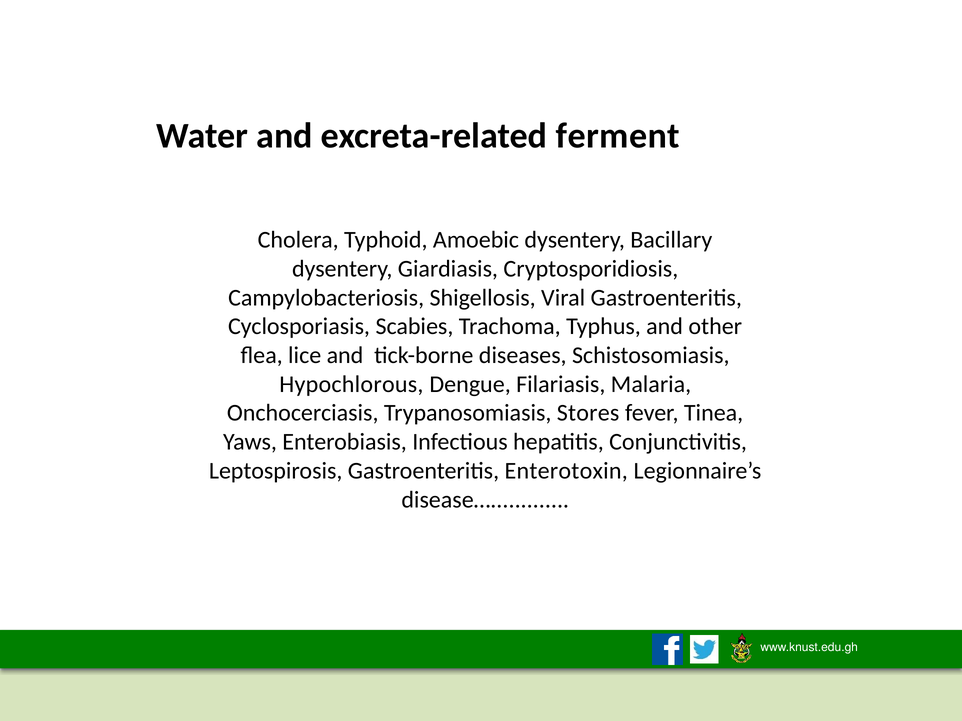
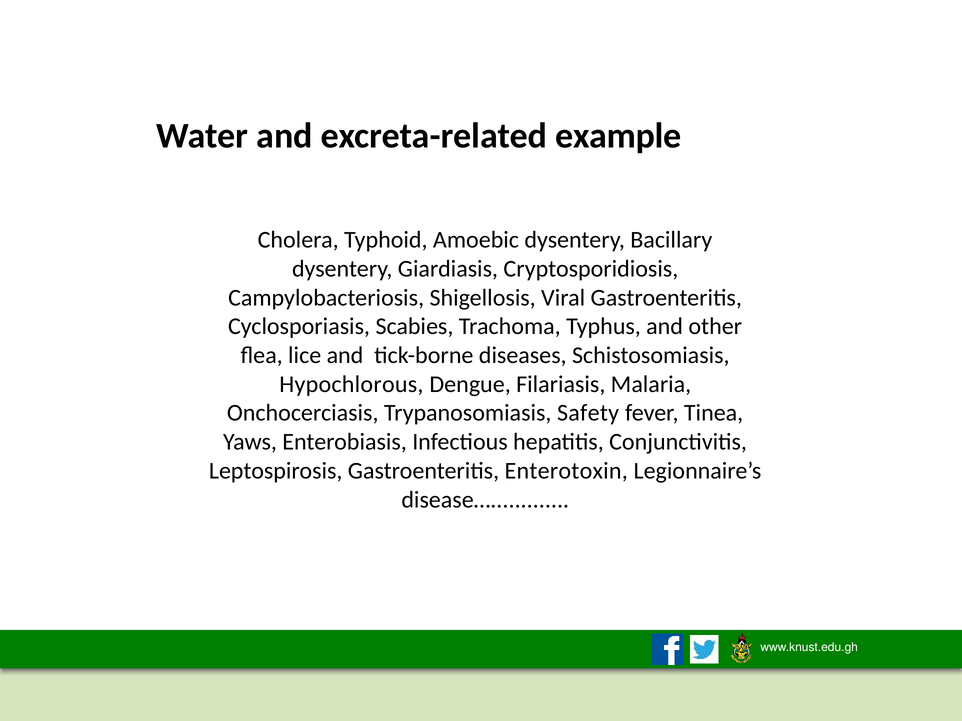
ferment: ferment -> example
Stores: Stores -> Safety
